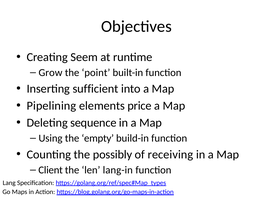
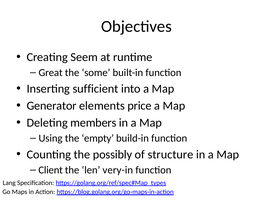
Grow: Grow -> Great
point: point -> some
Pipelining: Pipelining -> Generator
sequence: sequence -> members
receiving: receiving -> structure
lang-in: lang-in -> very-in
